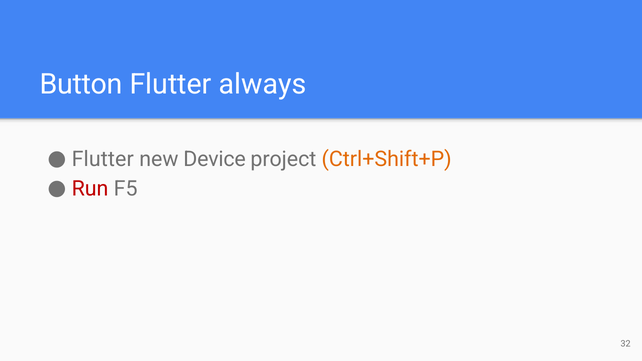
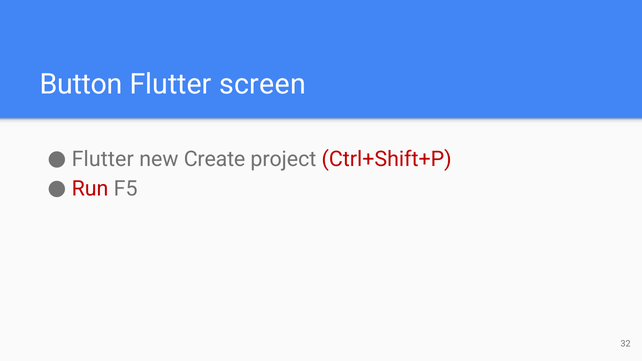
always: always -> screen
Device: Device -> Create
Ctrl+Shift+P colour: orange -> red
